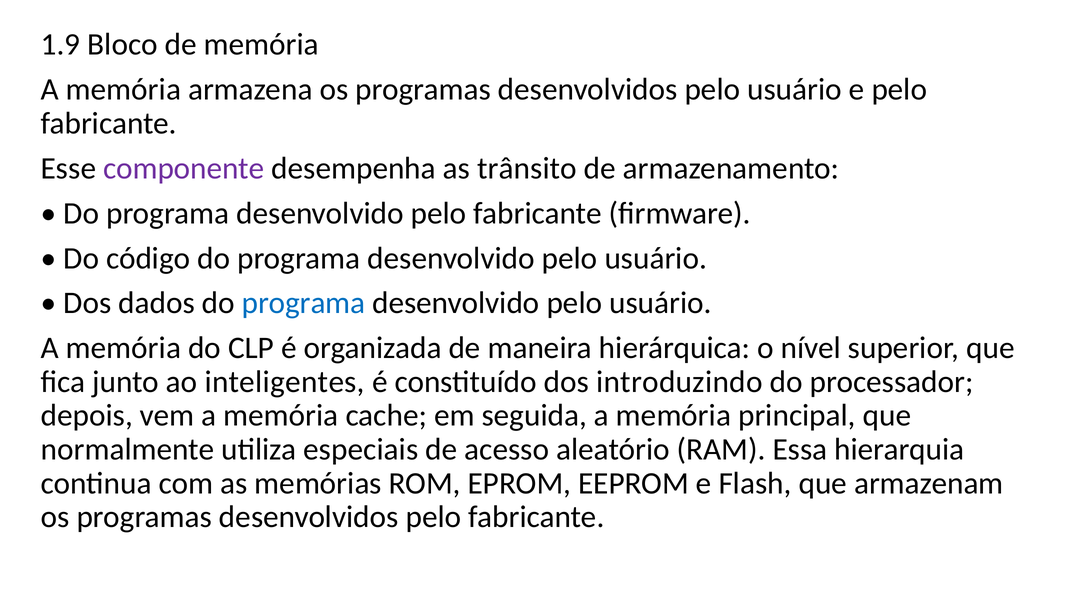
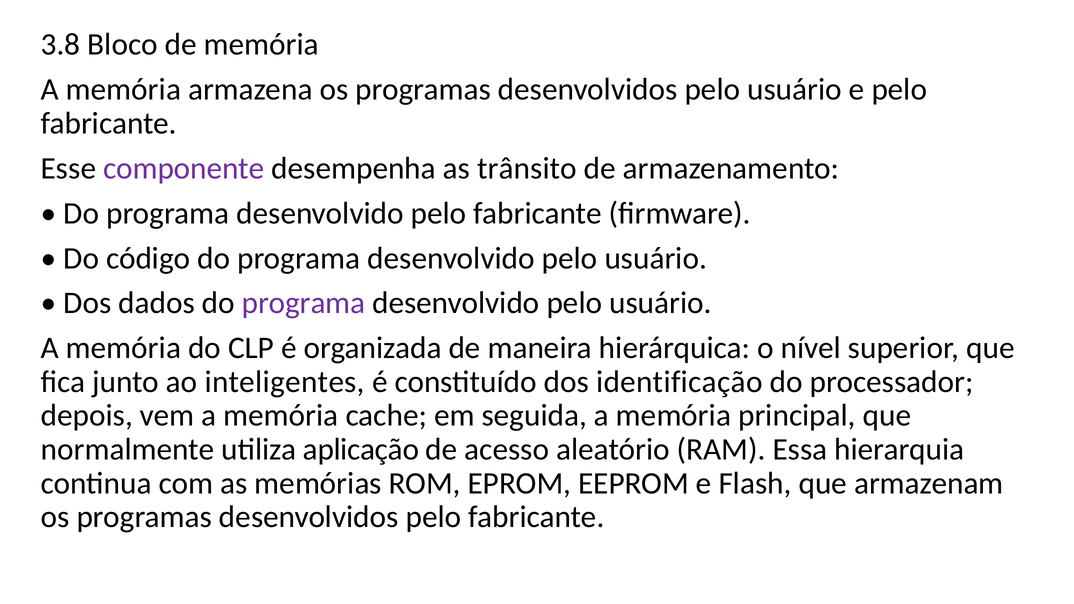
1.9: 1.9 -> 3.8
programa at (304, 303) colour: blue -> purple
introduzindo: introduzindo -> identificação
especiais: especiais -> aplicação
